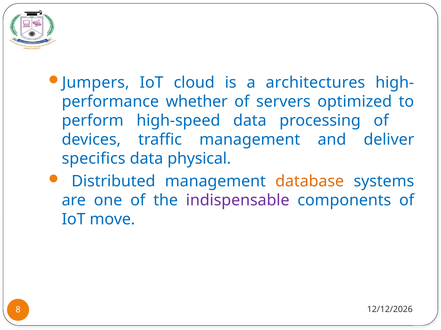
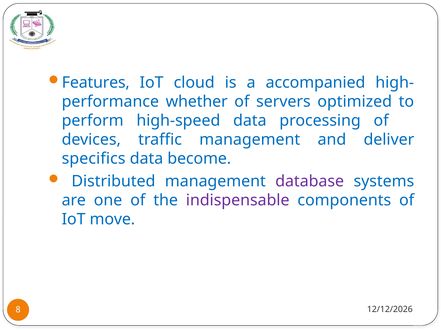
Jumpers: Jumpers -> Features
architectures: architectures -> accompanied
physical: physical -> become
database colour: orange -> purple
